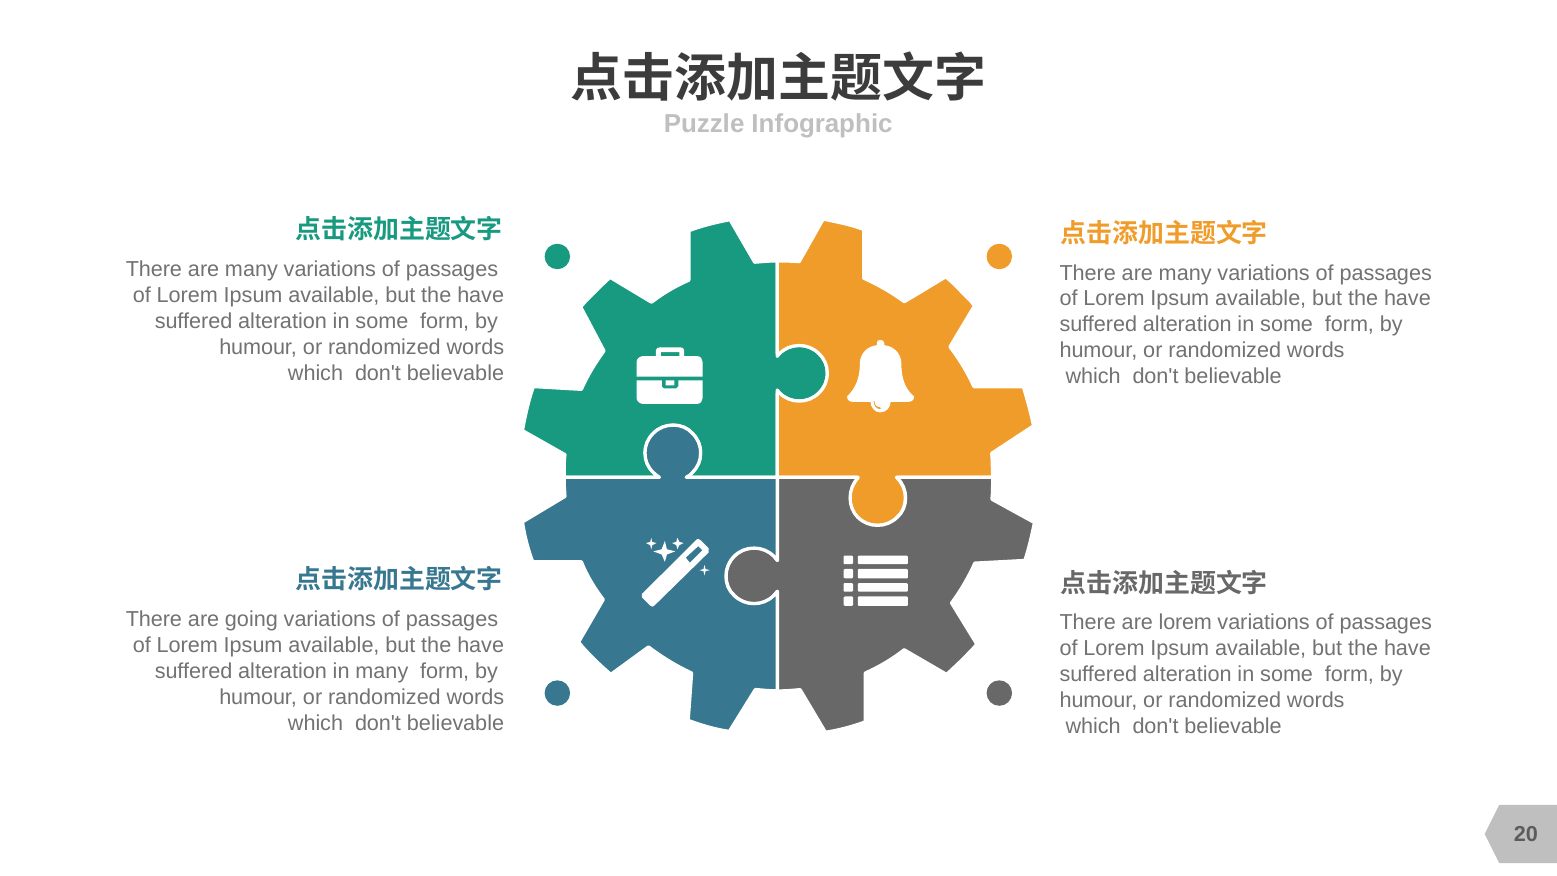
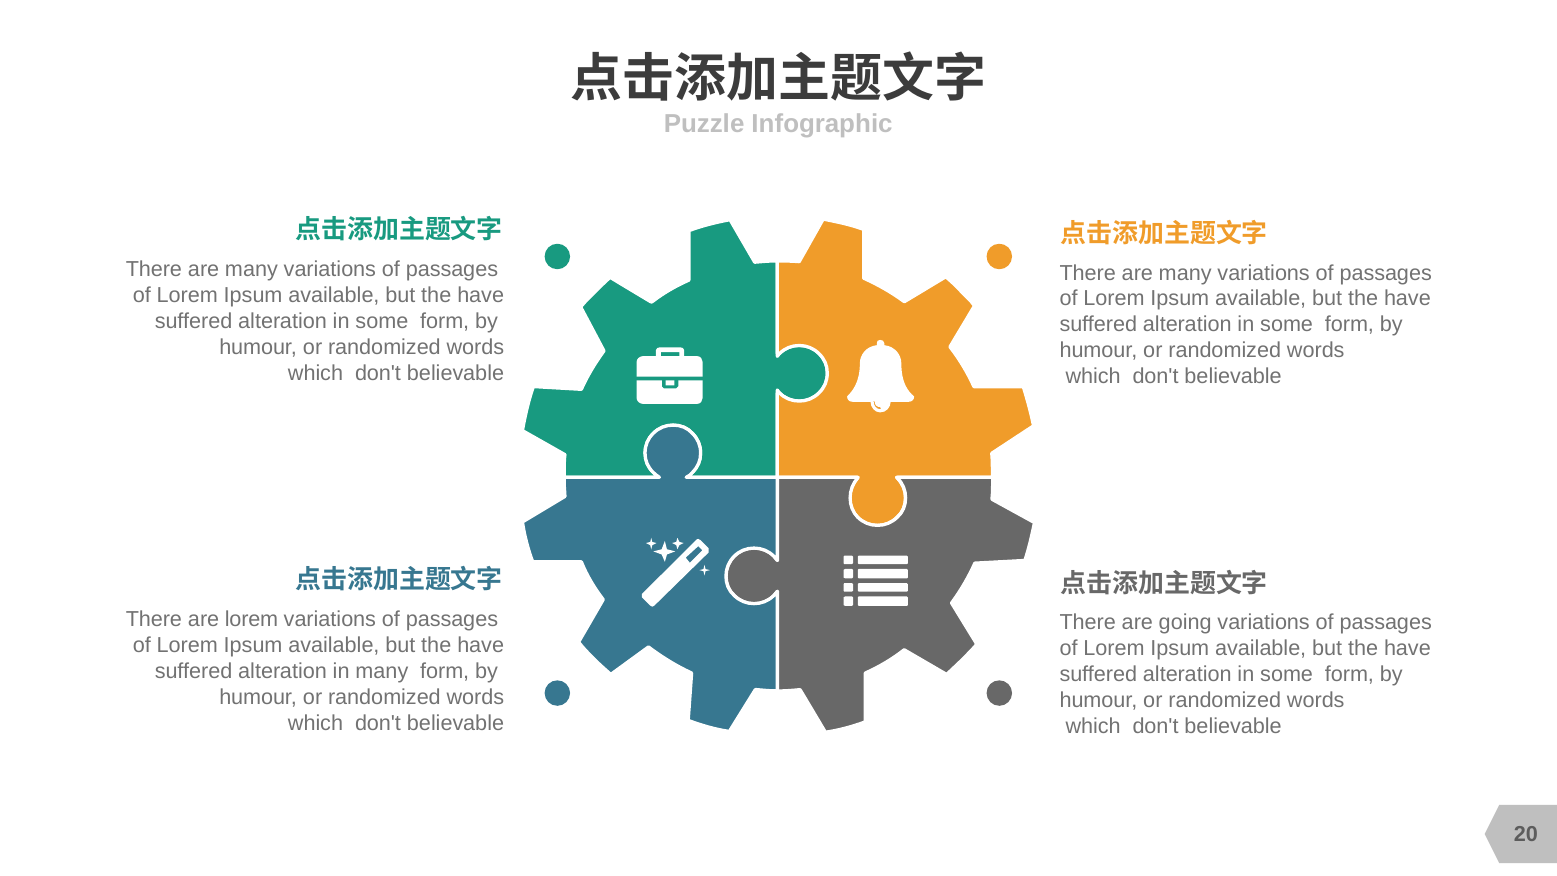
are going: going -> lorem
are lorem: lorem -> going
